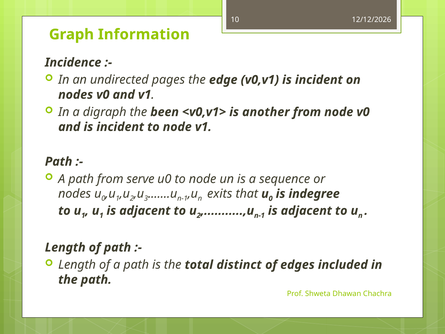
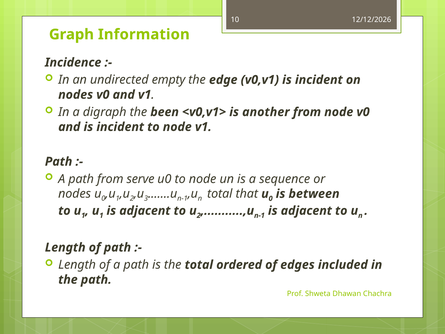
pages: pages -> empty
exits at (220, 194): exits -> total
indegree: indegree -> between
distinct: distinct -> ordered
